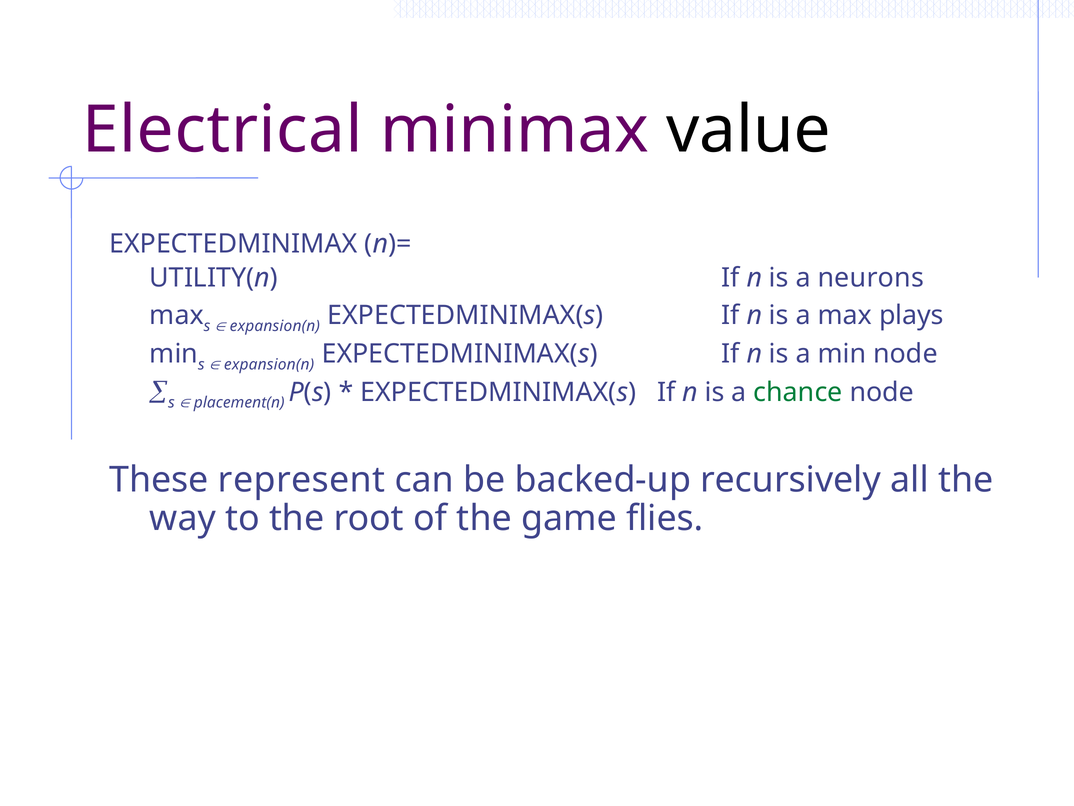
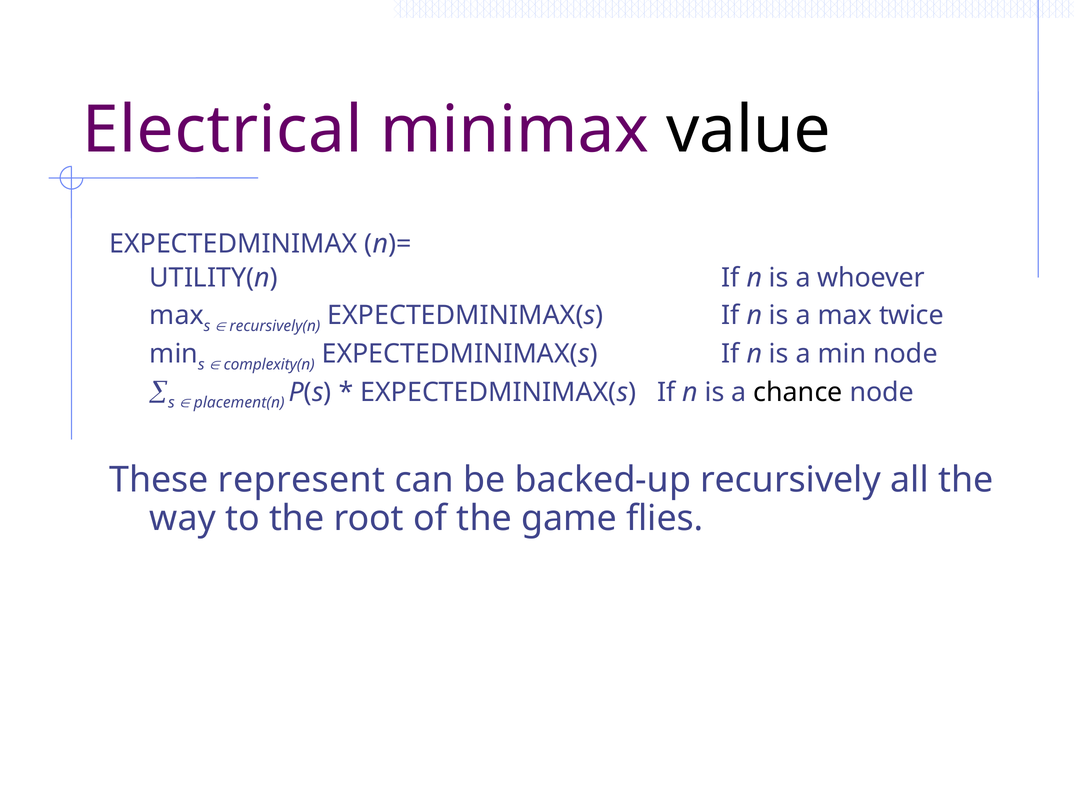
neurons: neurons -> whoever
expansion(n at (275, 326): expansion(n -> recursively(n
plays: plays -> twice
expansion(n at (269, 364): expansion(n -> complexity(n
chance colour: green -> black
